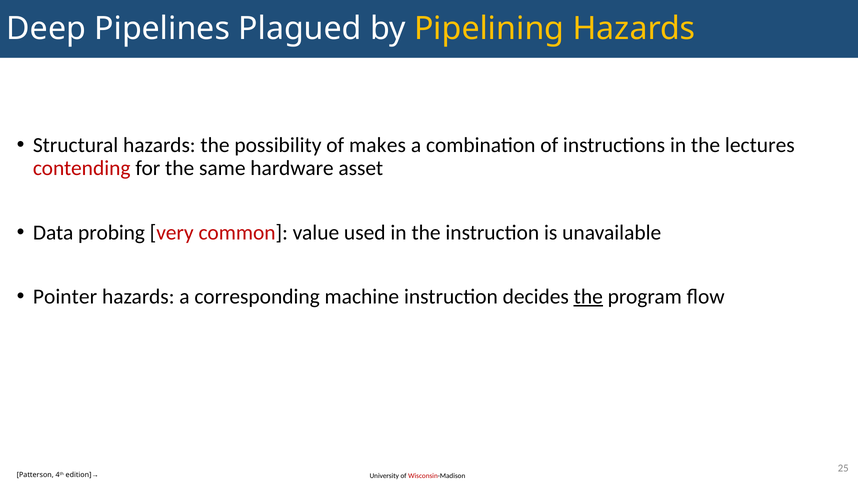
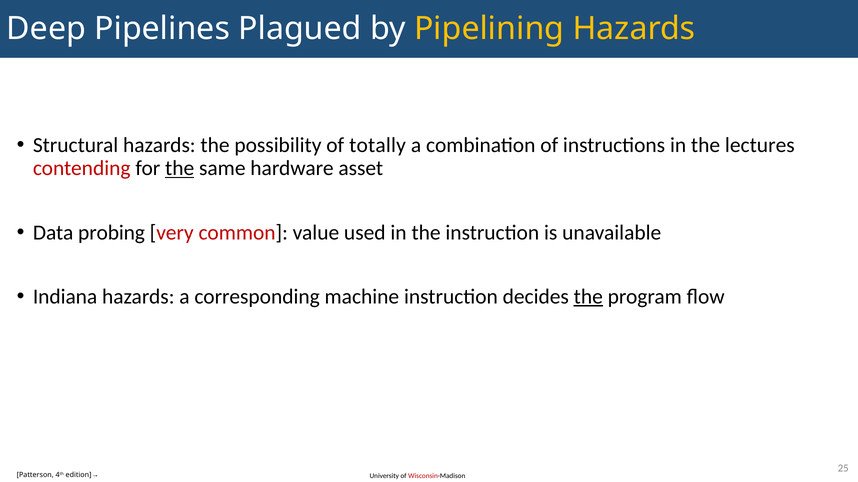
makes: makes -> totally
the at (180, 169) underline: none -> present
Pointer: Pointer -> Indiana
